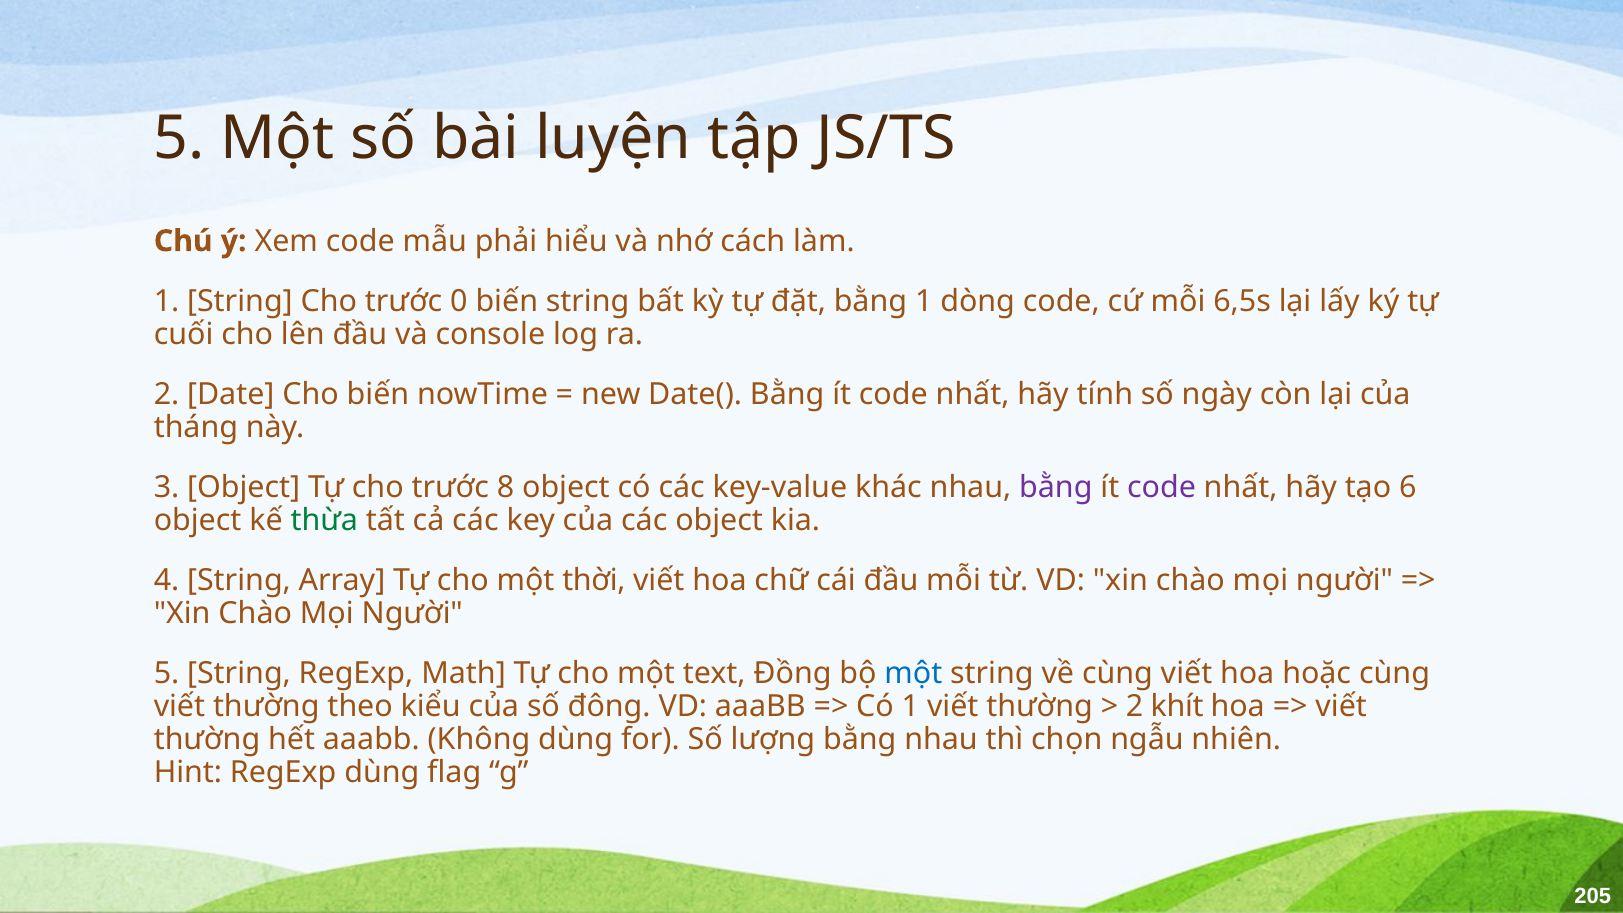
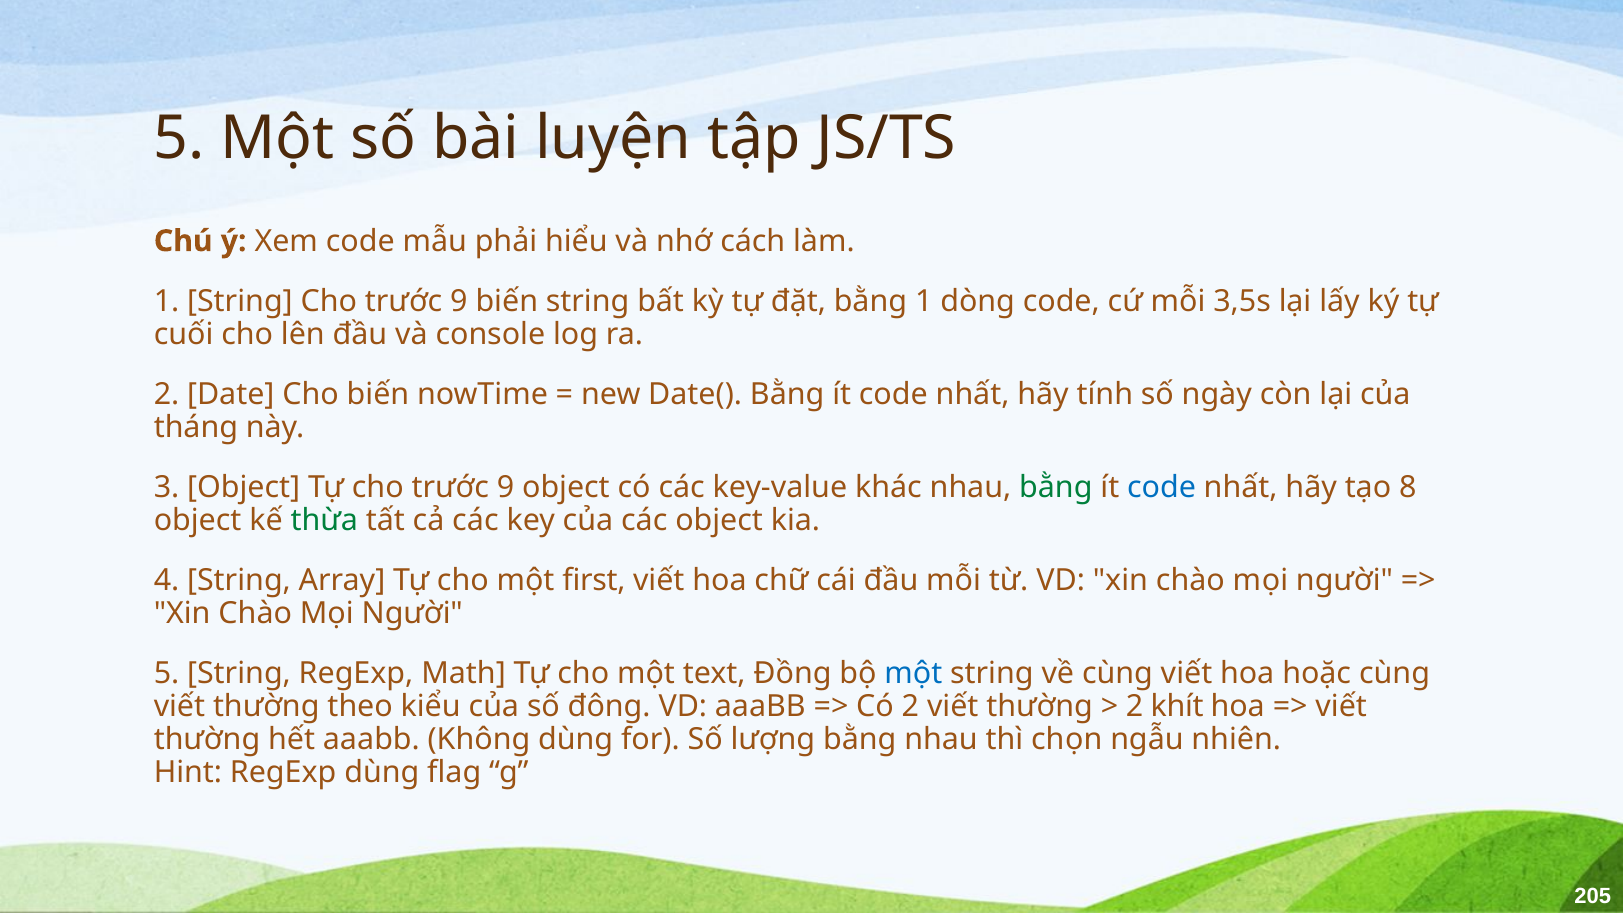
String Cho trước 0: 0 -> 9
6,5s: 6,5s -> 3,5s
Tự cho trước 8: 8 -> 9
bằng at (1056, 488) colour: purple -> green
code at (1162, 488) colour: purple -> blue
6: 6 -> 8
thời: thời -> first
Có 1: 1 -> 2
